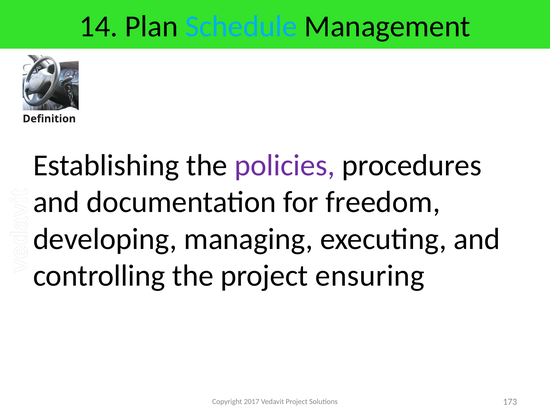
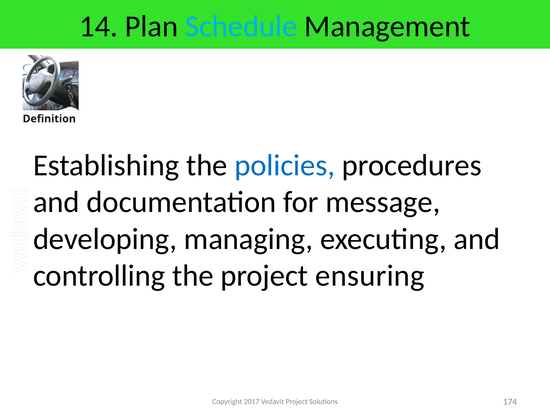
policies colour: purple -> blue
freedom: freedom -> message
173: 173 -> 174
